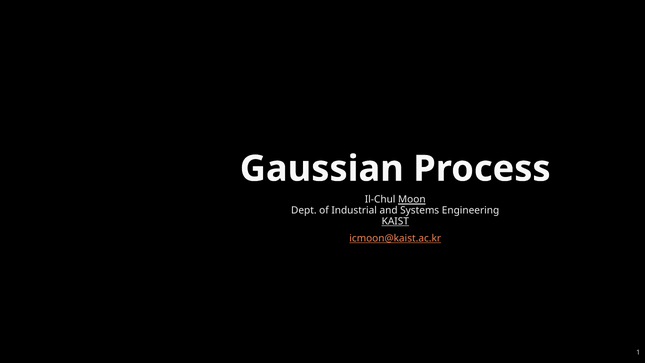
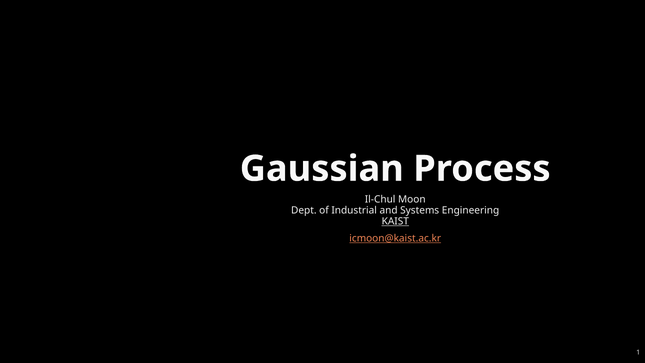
Moon underline: present -> none
